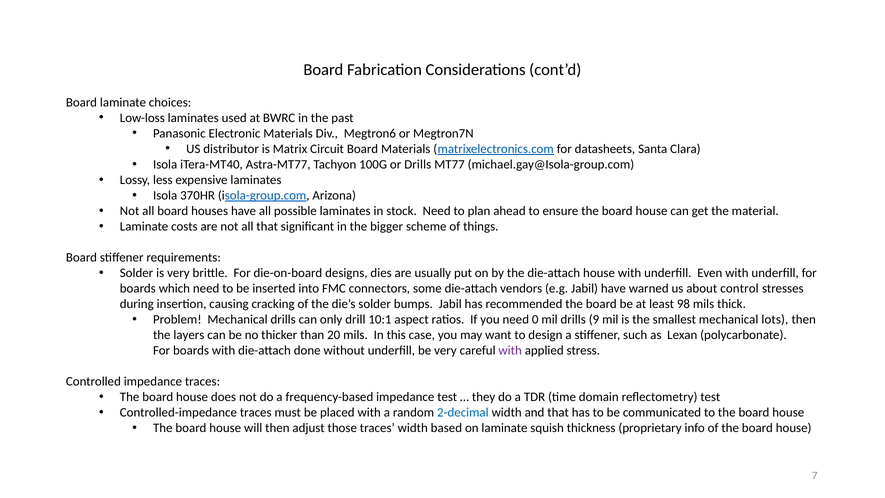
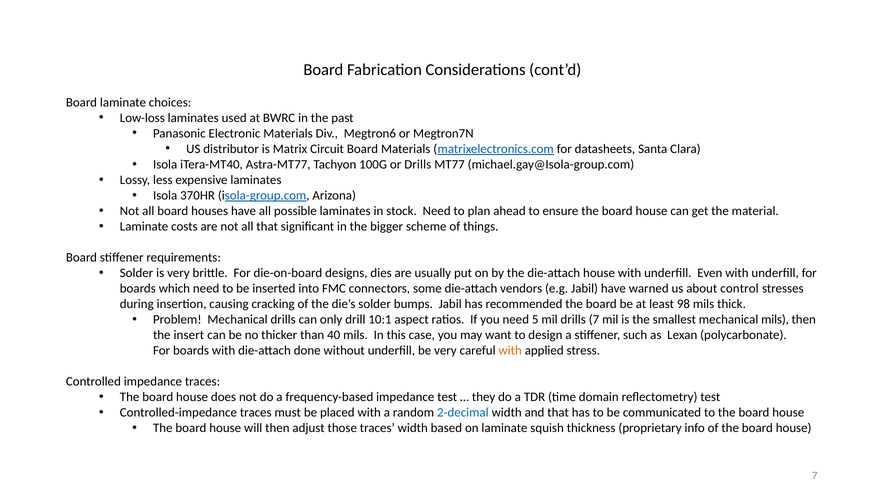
0: 0 -> 5
drills 9: 9 -> 7
mechanical lots: lots -> mils
layers: layers -> insert
20: 20 -> 40
with at (510, 351) colour: purple -> orange
